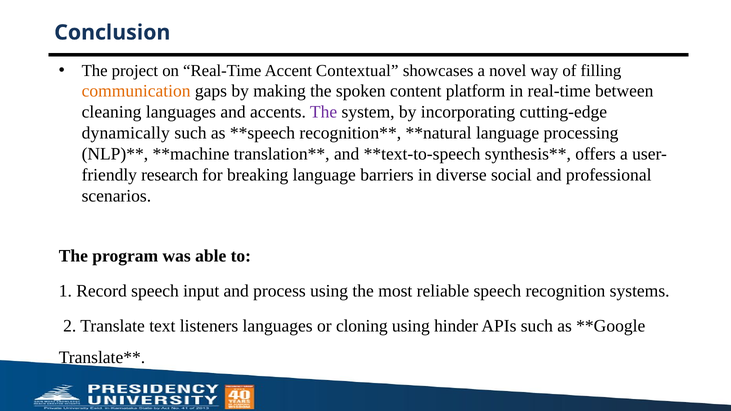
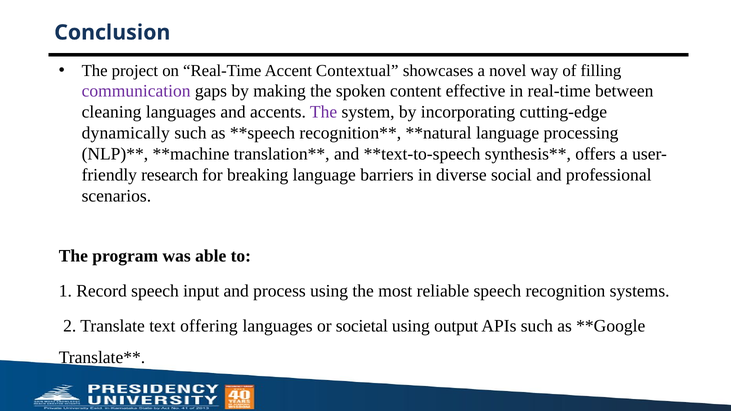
communication colour: orange -> purple
platform: platform -> effective
listeners: listeners -> offering
cloning: cloning -> societal
hinder: hinder -> output
